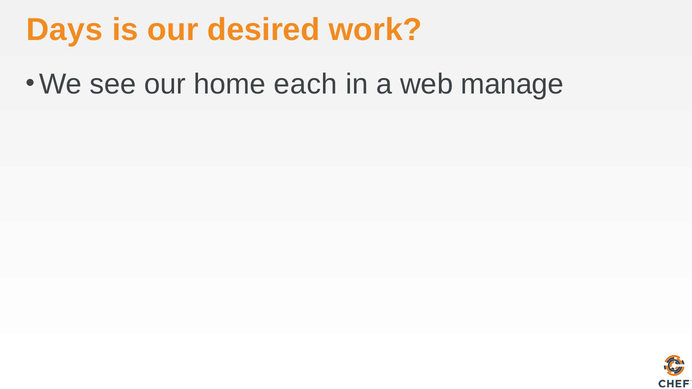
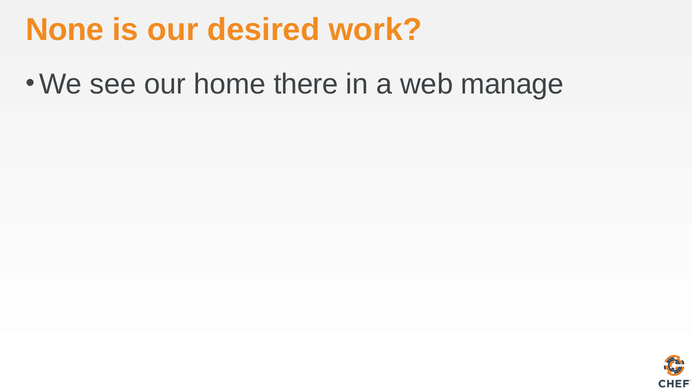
Days: Days -> None
each: each -> there
